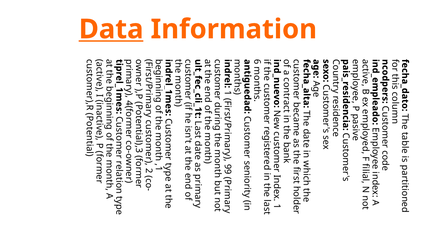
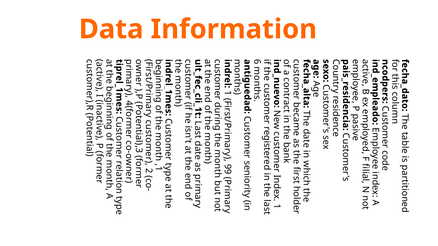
Data underline: present -> none
